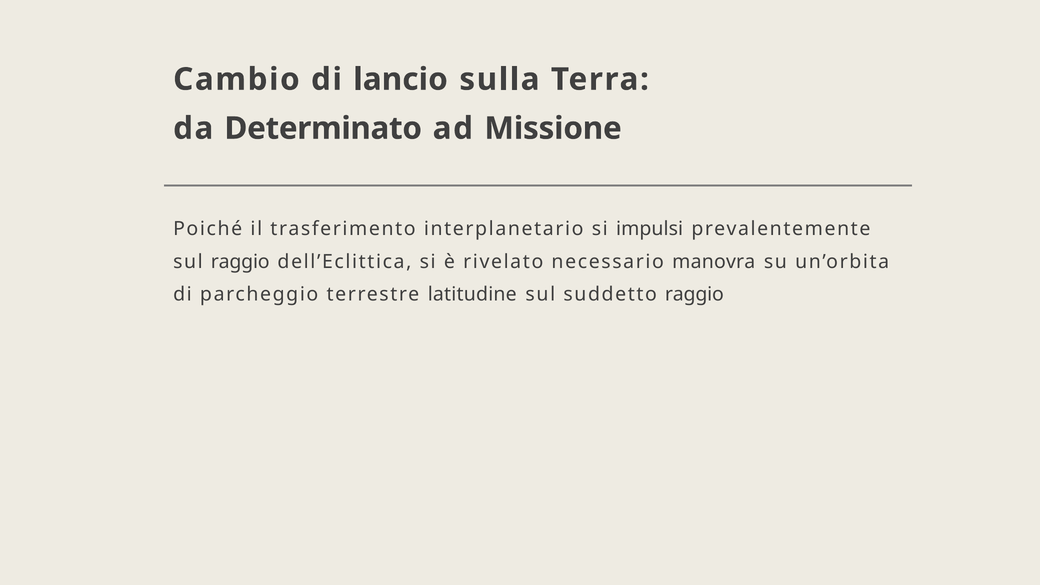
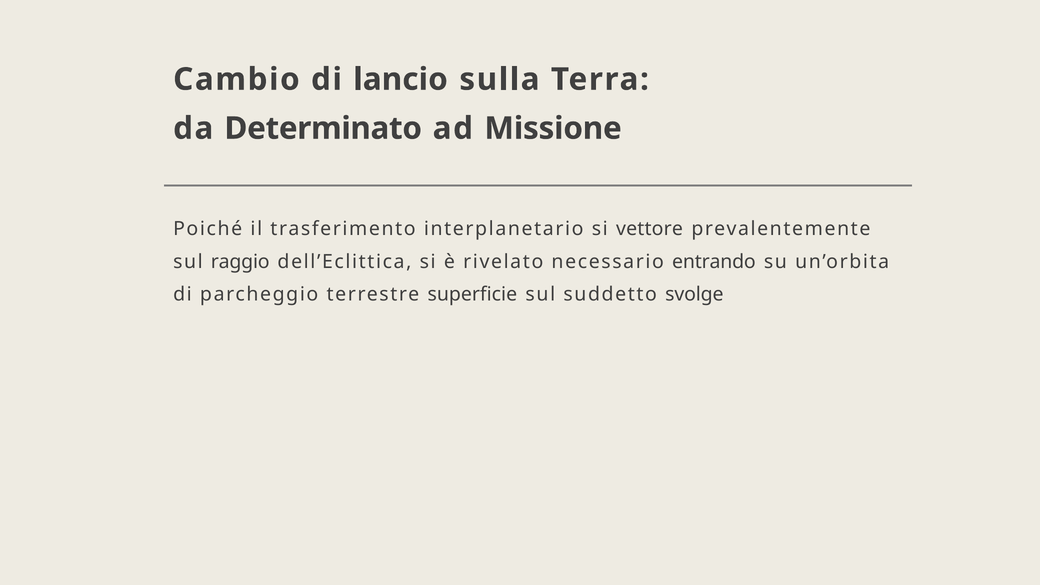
impulsi: impulsi -> vettore
manovra: manovra -> entrando
latitudine: latitudine -> superficie
suddetto raggio: raggio -> svolge
